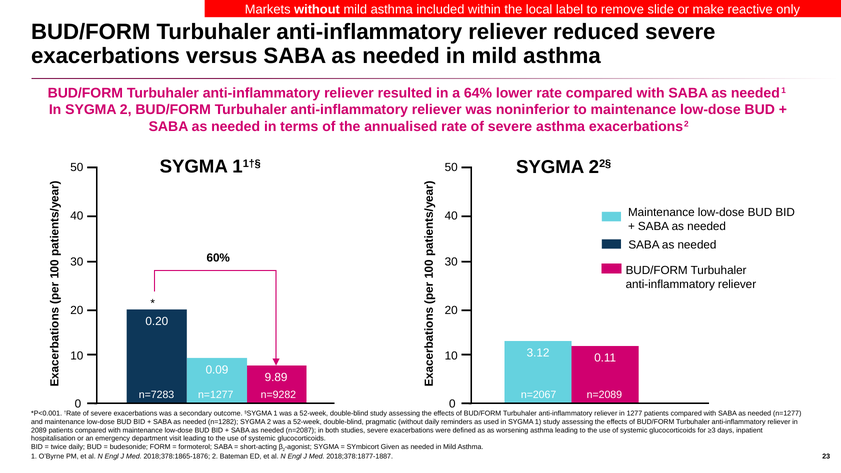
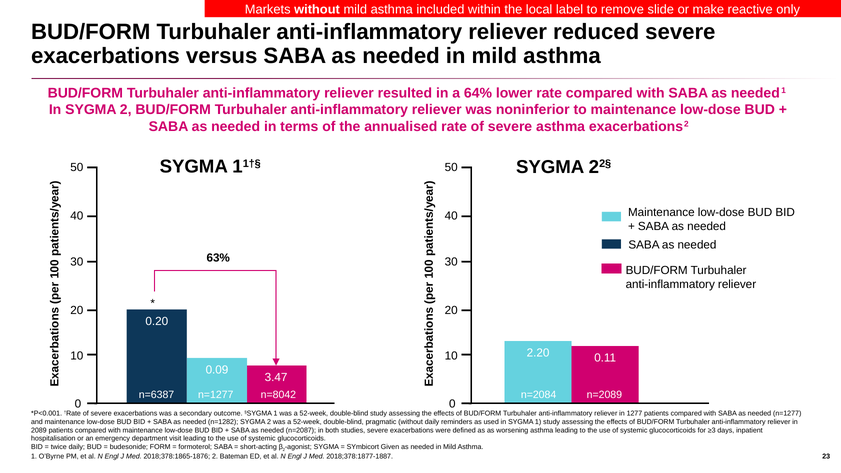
60%: 60% -> 63%
3.12: 3.12 -> 2.20
9.89: 9.89 -> 3.47
n=7283: n=7283 -> n=6387
n=9282: n=9282 -> n=8042
n=2067: n=2067 -> n=2084
